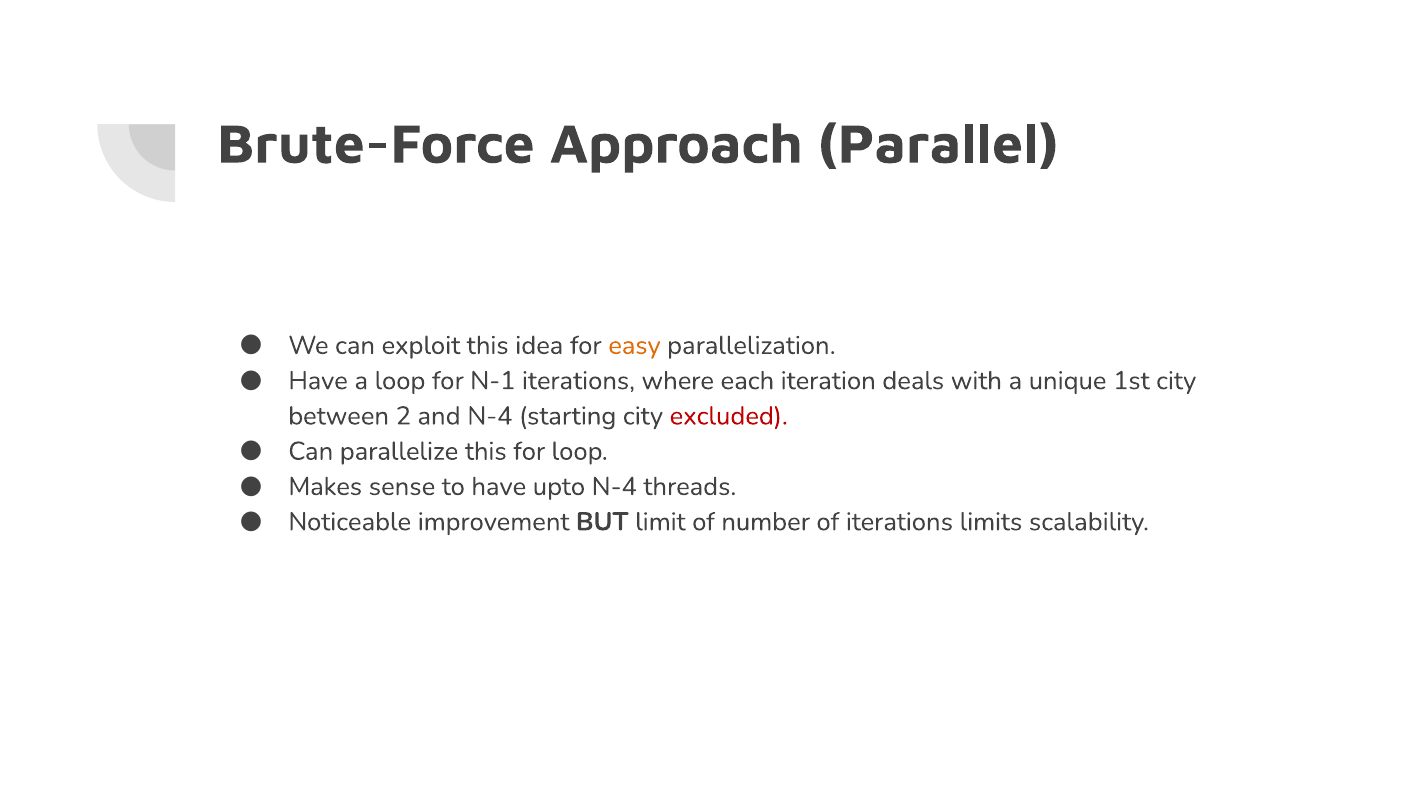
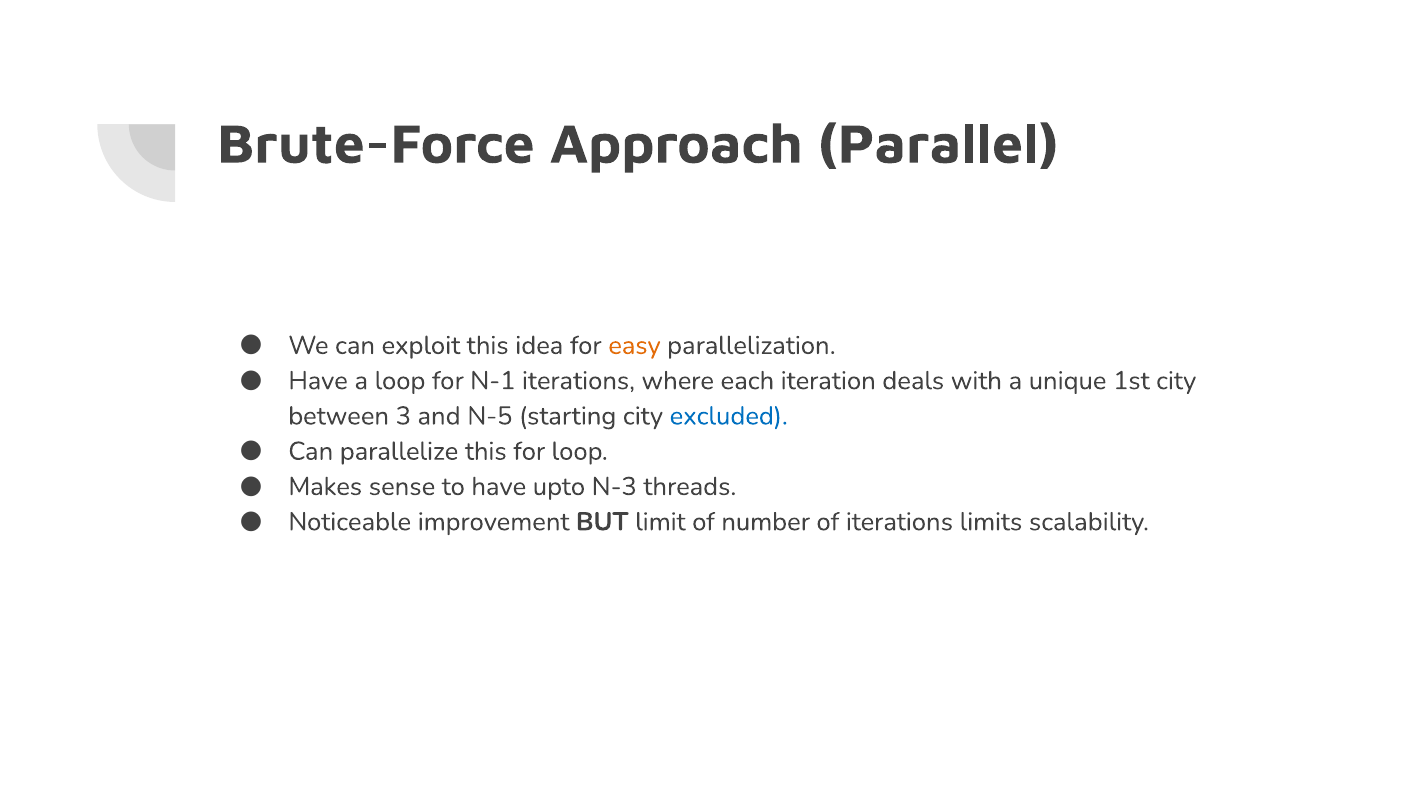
2: 2 -> 3
and N-4: N-4 -> N-5
excluded colour: red -> blue
upto N-4: N-4 -> N-3
